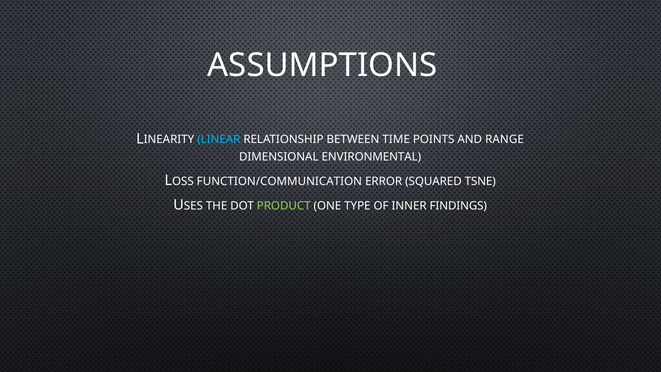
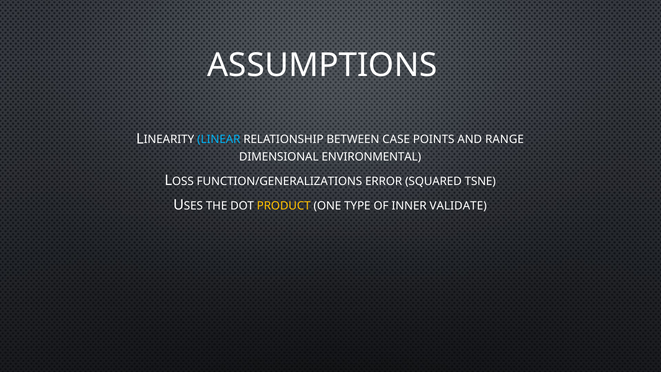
TIME: TIME -> CASE
FUNCTION/COMMUNICATION: FUNCTION/COMMUNICATION -> FUNCTION/GENERALIZATIONS
PRODUCT colour: light green -> yellow
FINDINGS: FINDINGS -> VALIDATE
